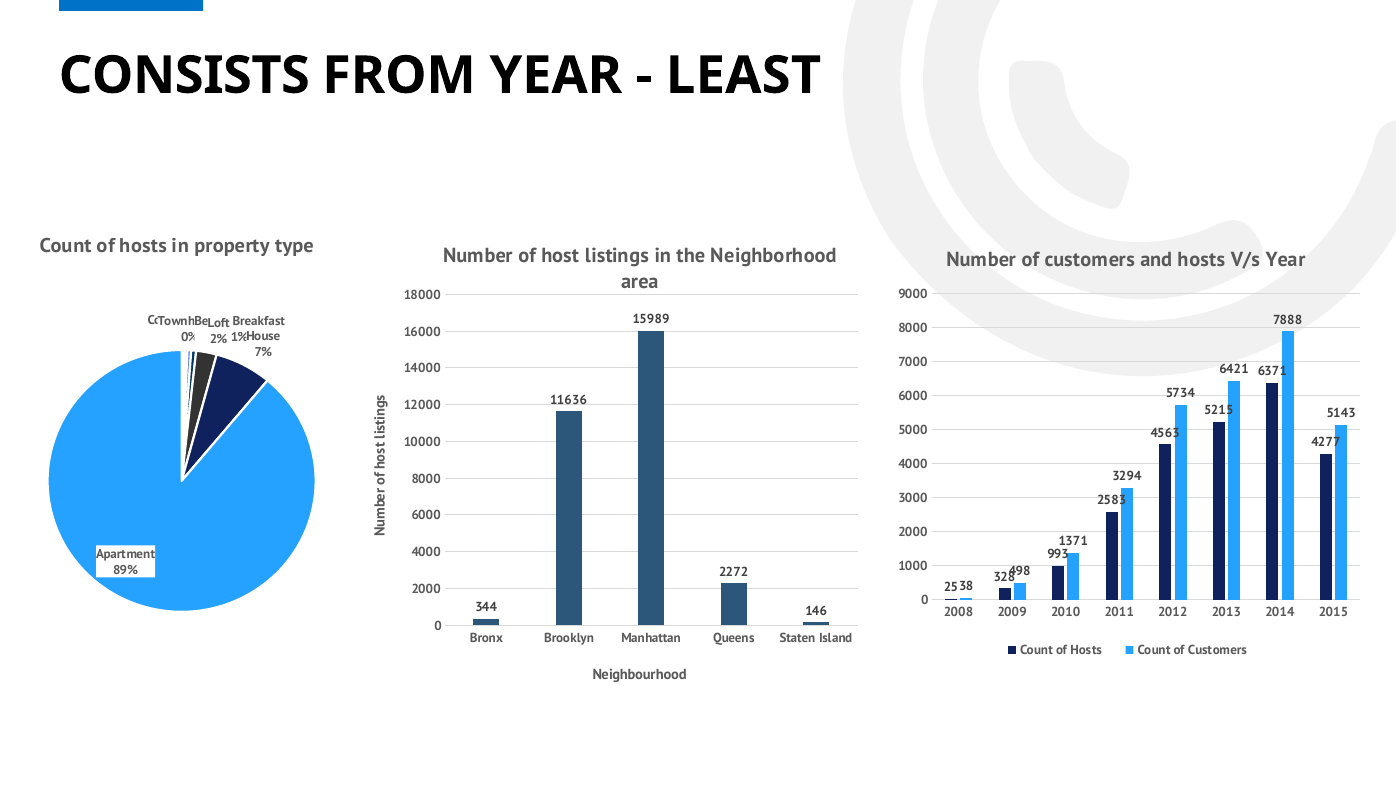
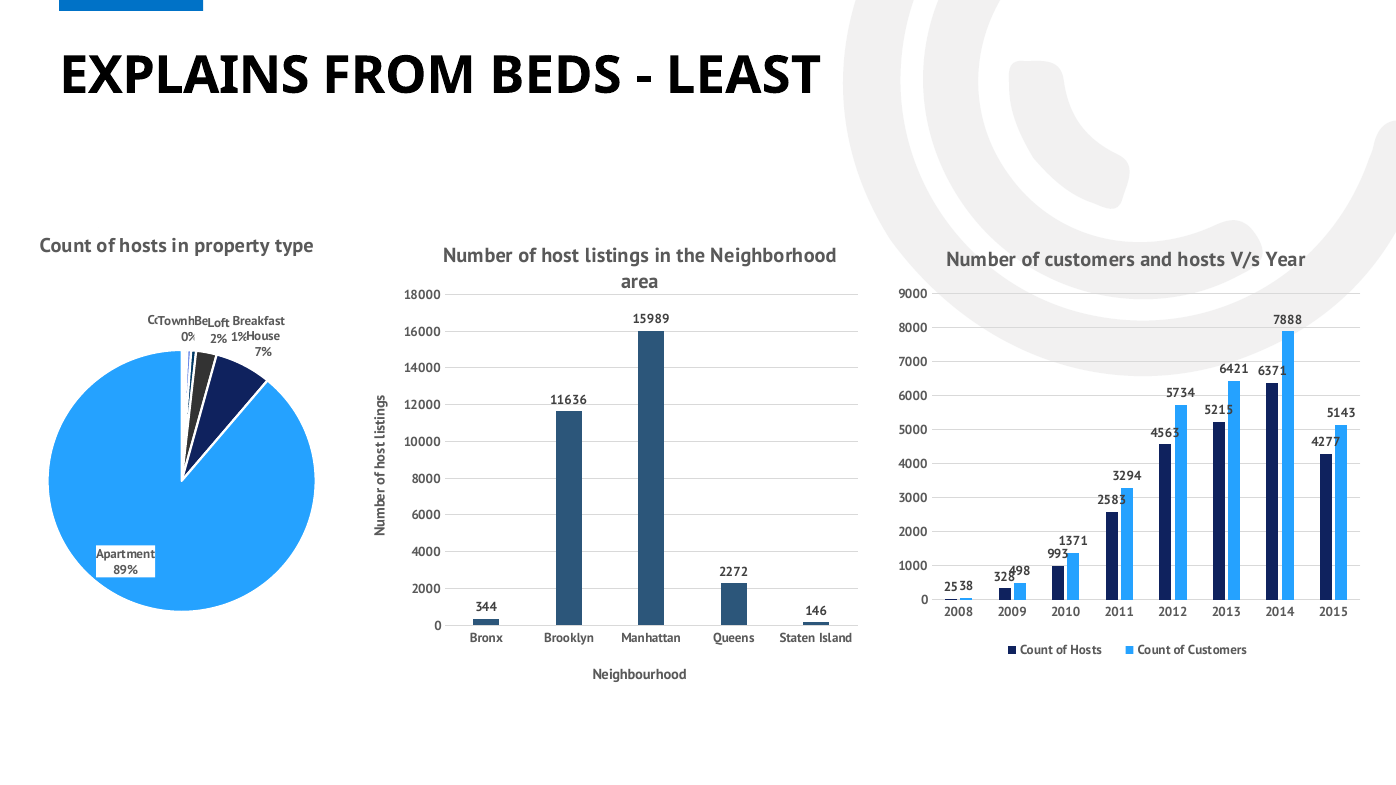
CONSISTS: CONSISTS -> EXPLAINS
FROM YEAR: YEAR -> BEDS
